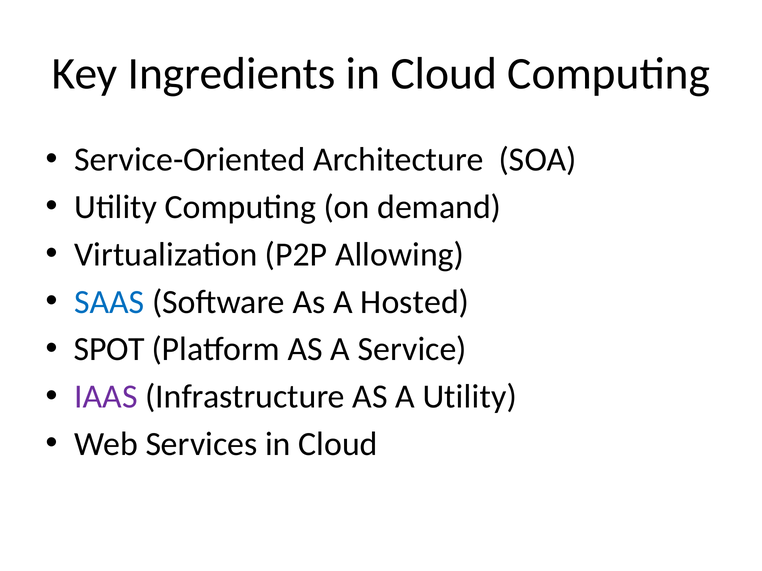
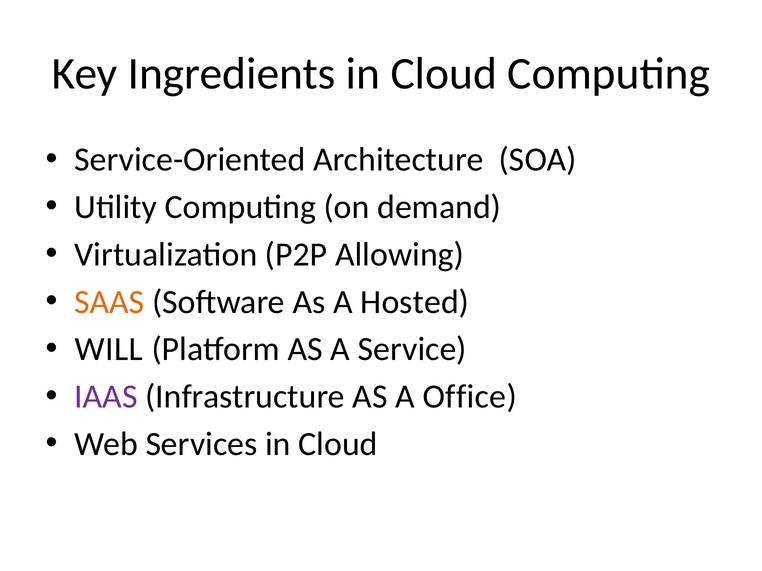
SAAS colour: blue -> orange
SPOT: SPOT -> WILL
A Utility: Utility -> Office
